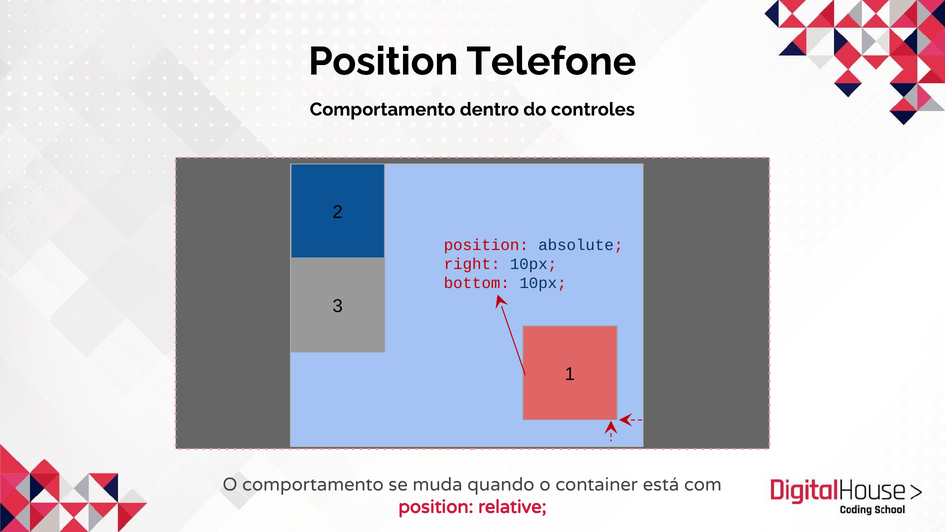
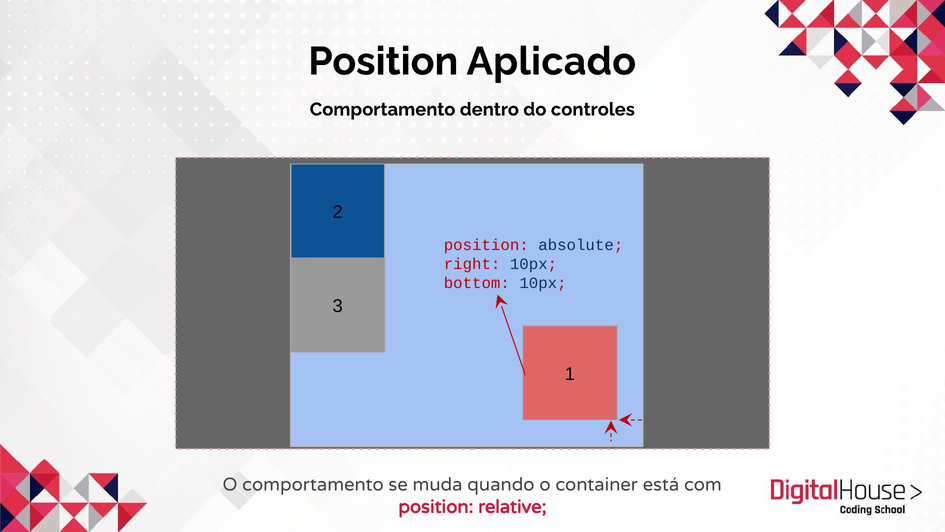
Telefone: Telefone -> Aplicado
